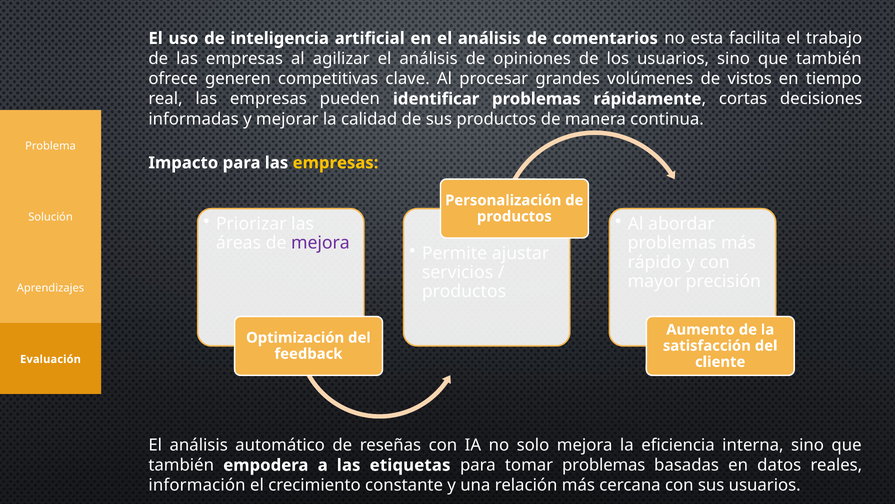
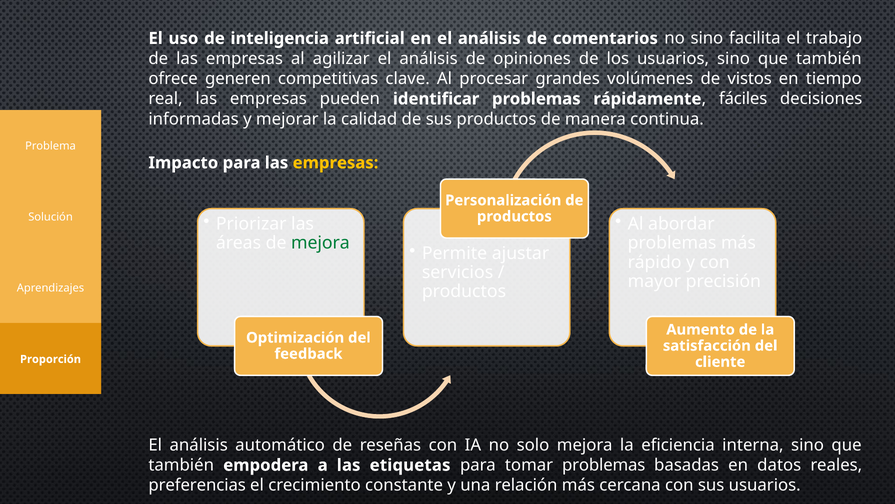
no esta: esta -> sino
cortas: cortas -> fáciles
mejora at (320, 243) colour: purple -> green
Evaluación: Evaluación -> Proporción
información: información -> preferencias
